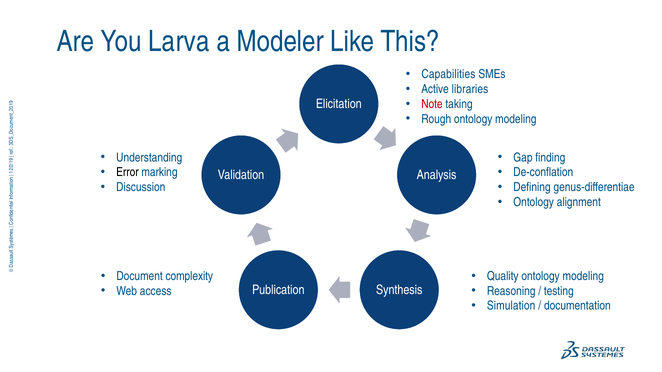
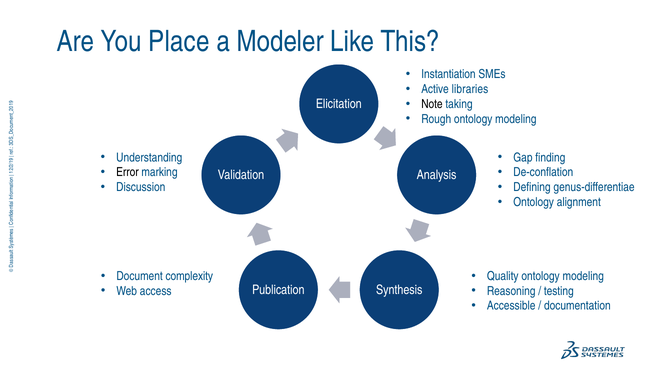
Larva: Larva -> Place
Capabilities: Capabilities -> Instantiation
Note colour: red -> black
Simulation: Simulation -> Accessible
